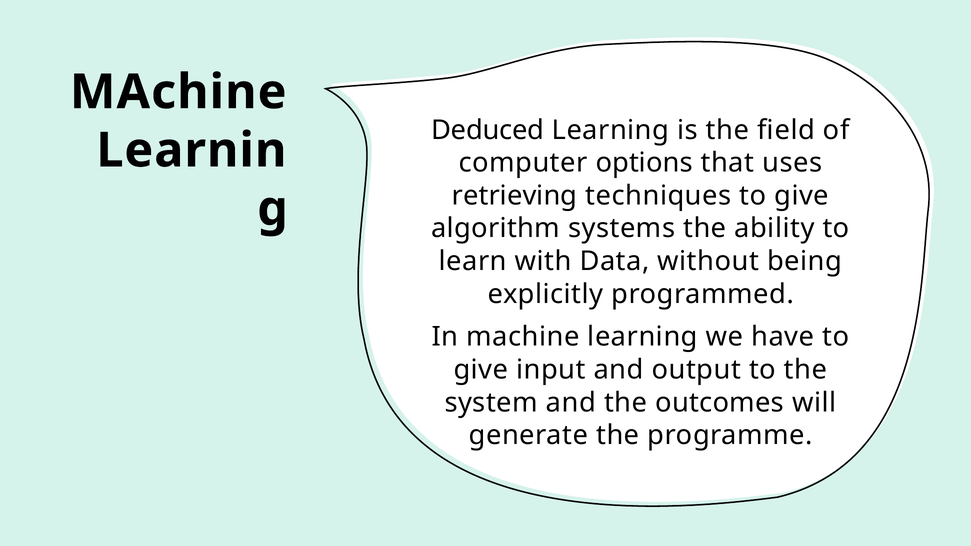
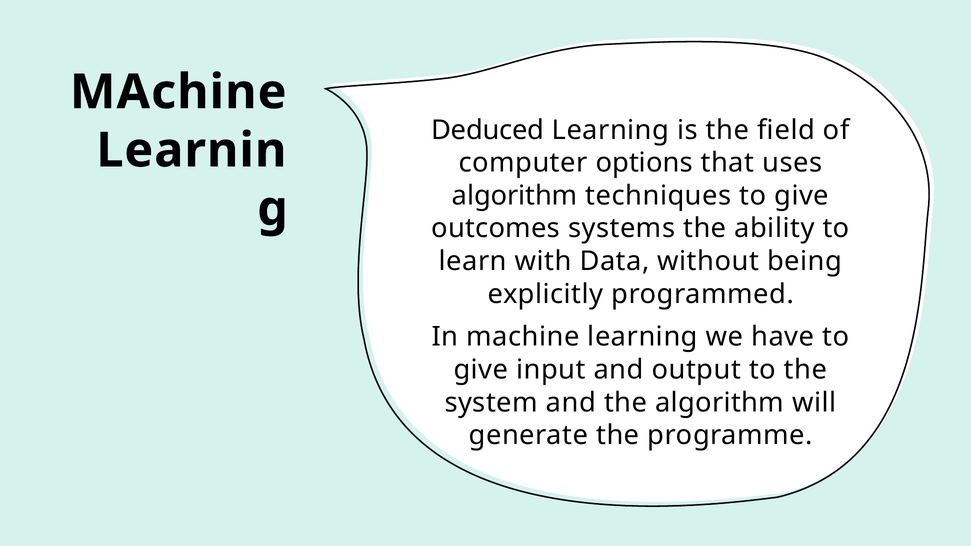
retrieving at (515, 196): retrieving -> algorithm
algorithm: algorithm -> outcomes
the outcomes: outcomes -> algorithm
